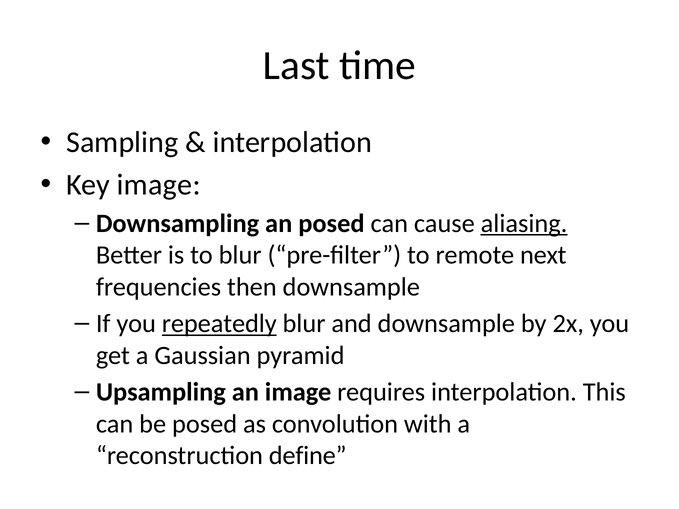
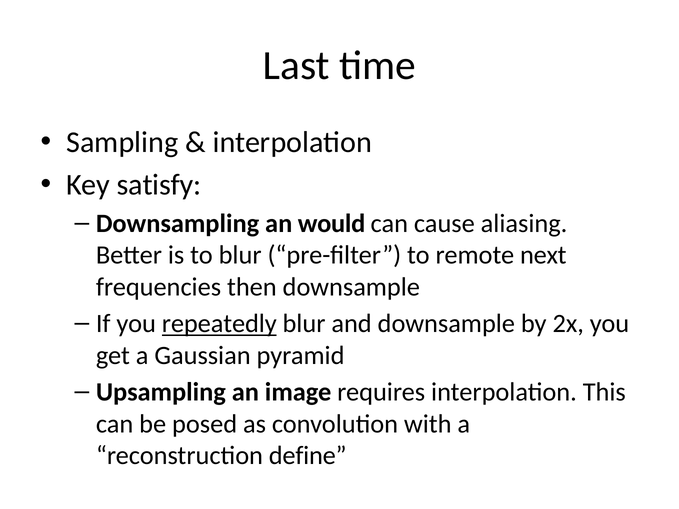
Key image: image -> satisfy
an posed: posed -> would
aliasing underline: present -> none
